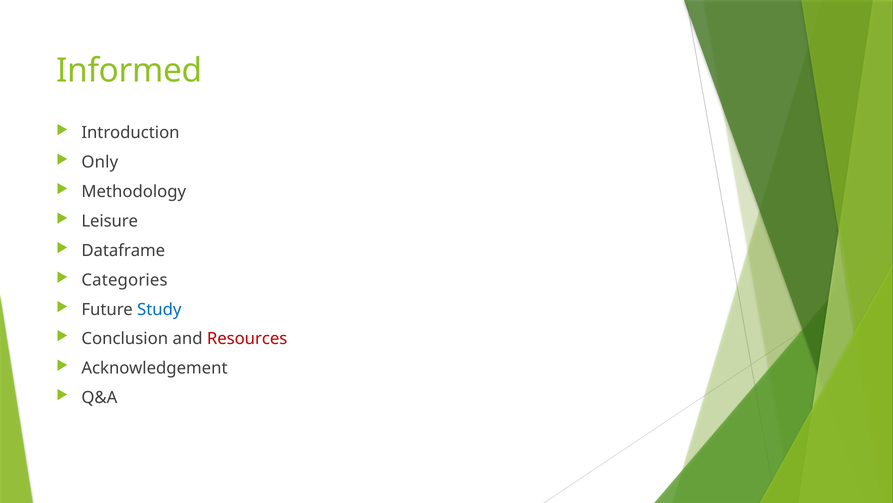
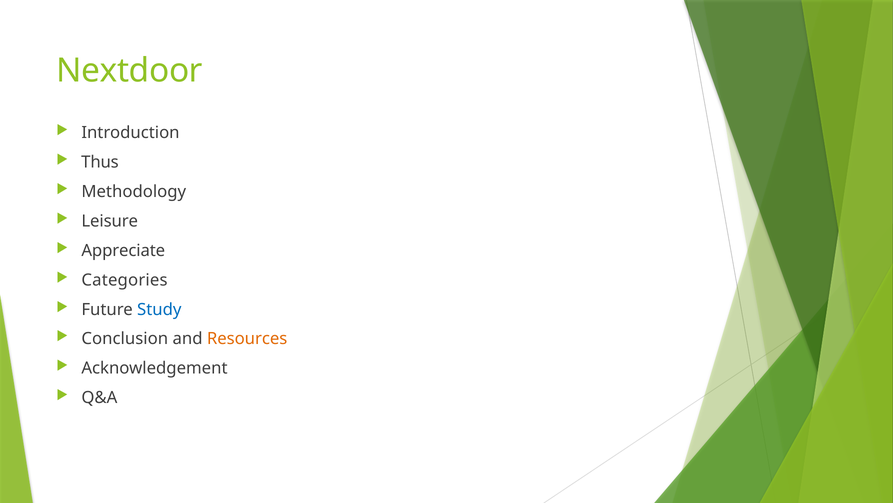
Informed: Informed -> Nextdoor
Only: Only -> Thus
Dataframe: Dataframe -> Appreciate
Resources colour: red -> orange
